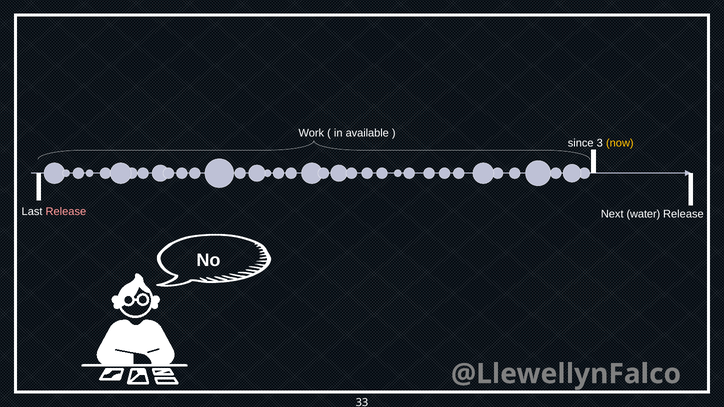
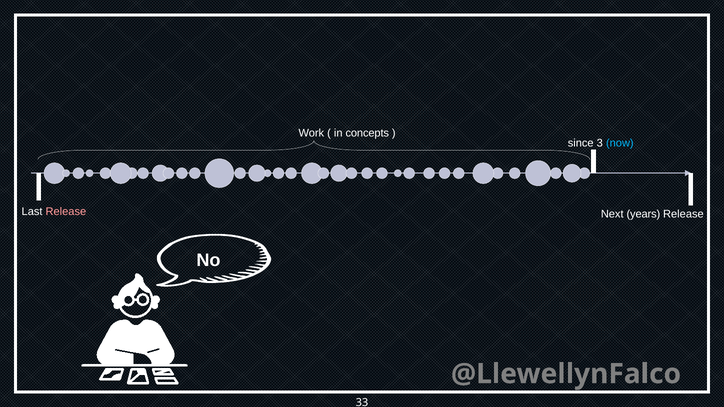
available: available -> concepts
now colour: yellow -> light blue
water: water -> years
